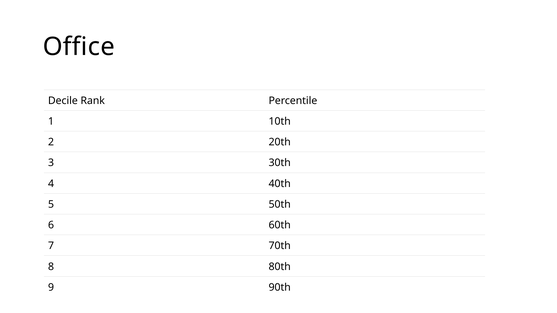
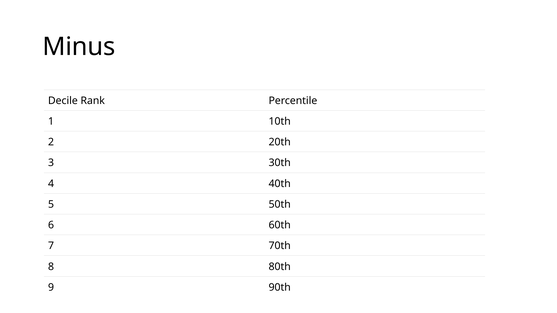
Office: Office -> Minus
